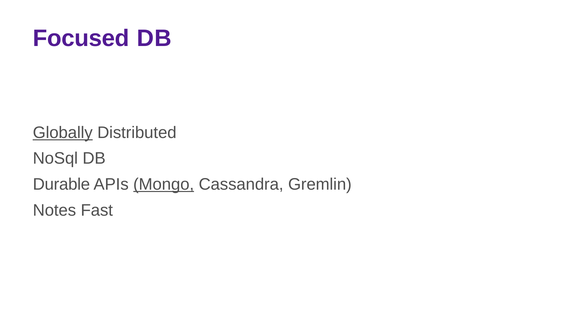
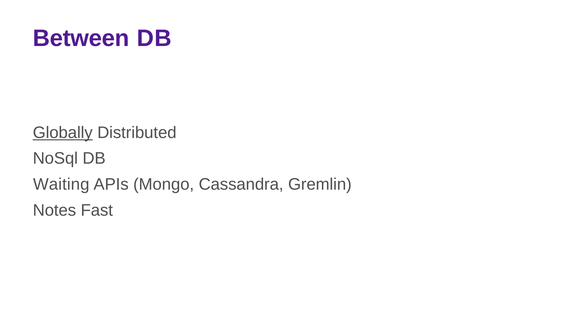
Focused: Focused -> Between
Durable: Durable -> Waiting
Mongo underline: present -> none
